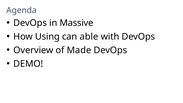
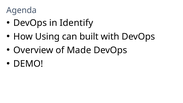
Massive: Massive -> Identify
able: able -> built
